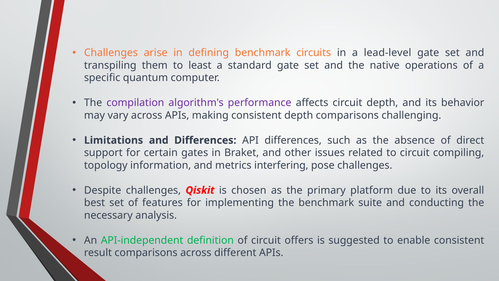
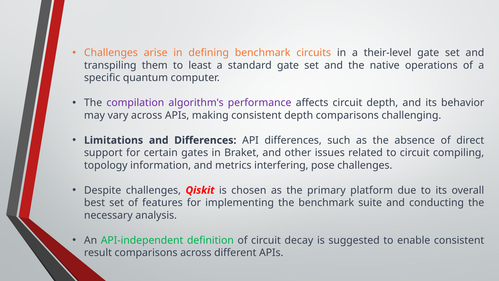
lead-level: lead-level -> their-level
offers: offers -> decay
